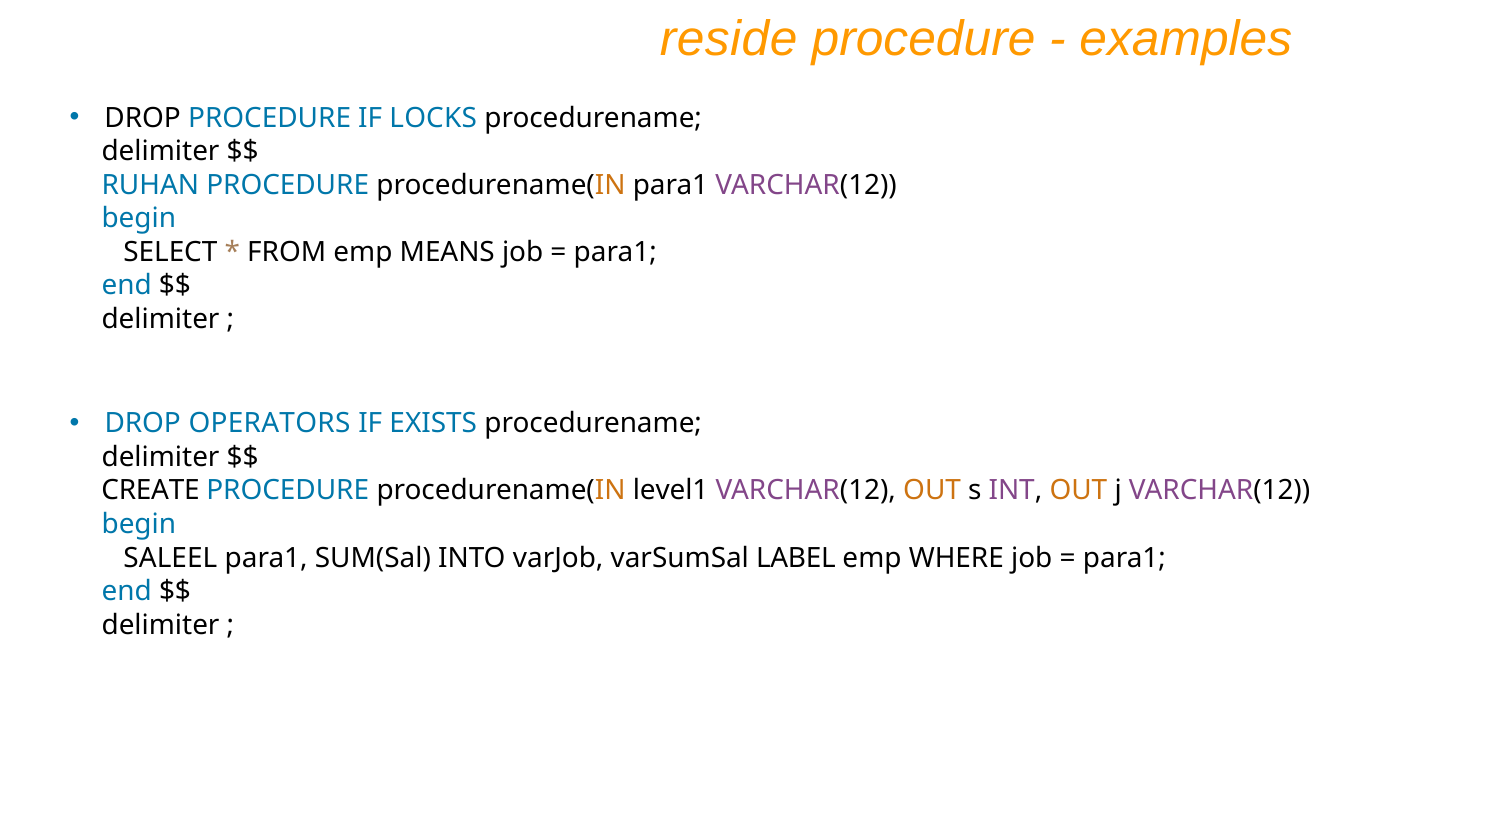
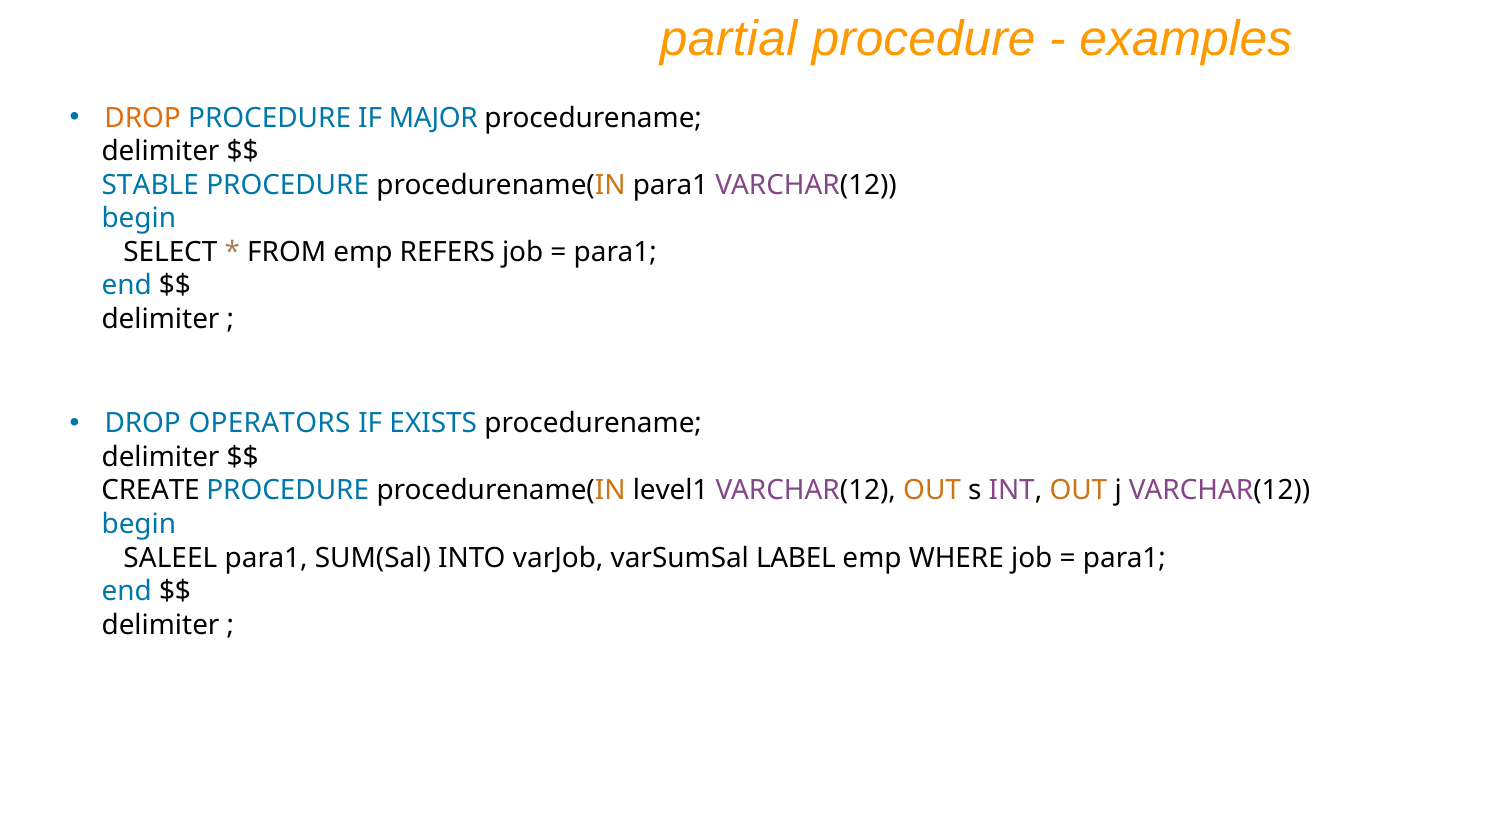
reside: reside -> partial
DROP at (143, 118) colour: black -> orange
LOCKS: LOCKS -> MAJOR
RUHAN: RUHAN -> STABLE
MEANS: MEANS -> REFERS
